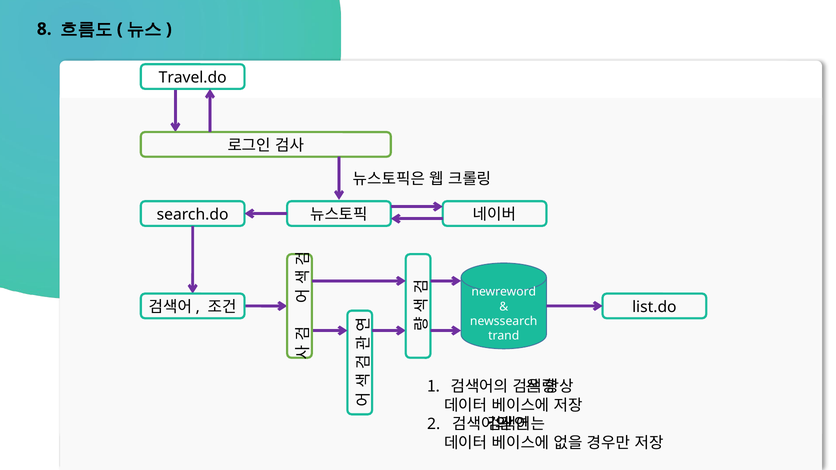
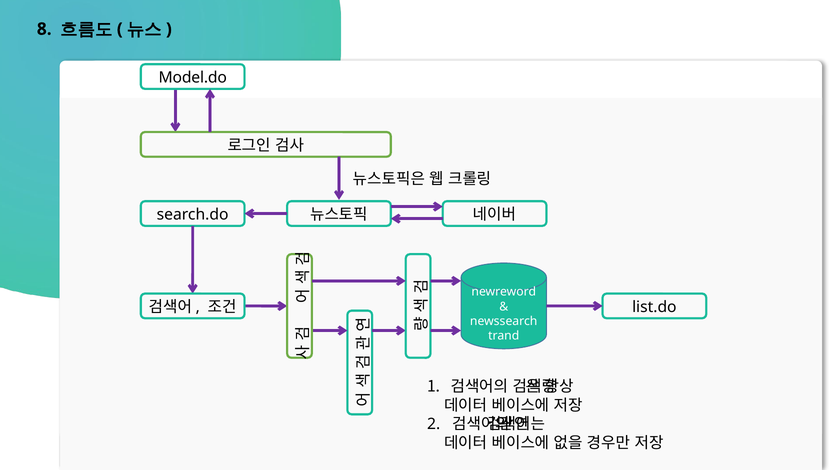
Travel.do: Travel.do -> Model.do
